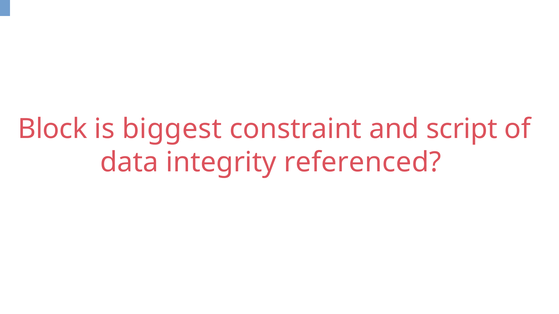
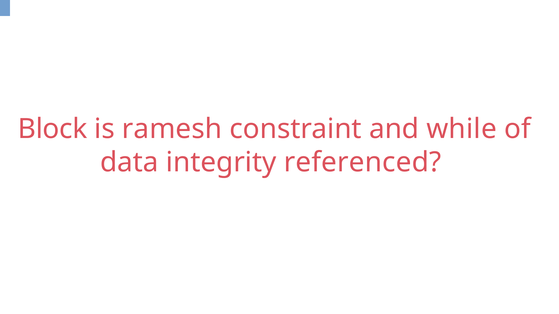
biggest: biggest -> ramesh
script: script -> while
